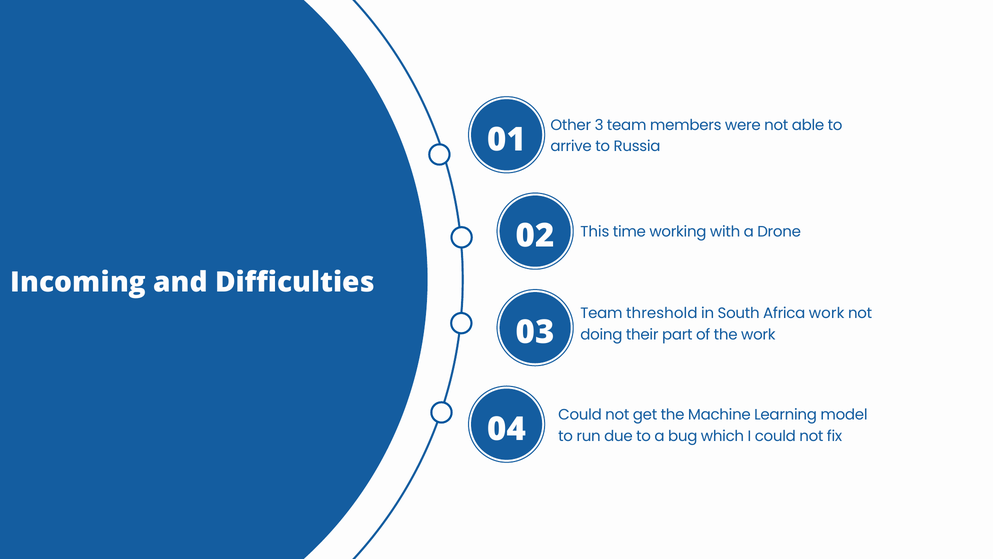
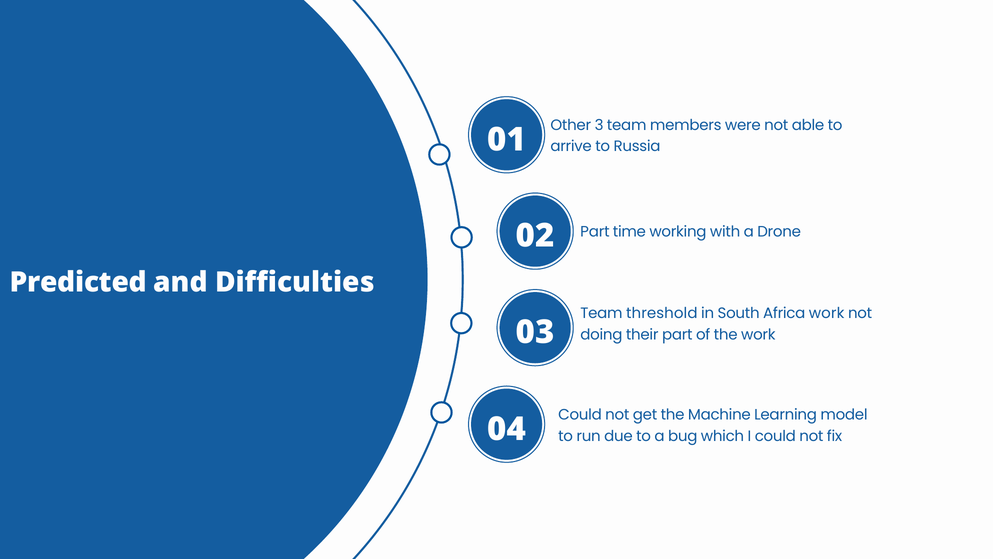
This at (595, 232): This -> Part
Incoming: Incoming -> Predicted
